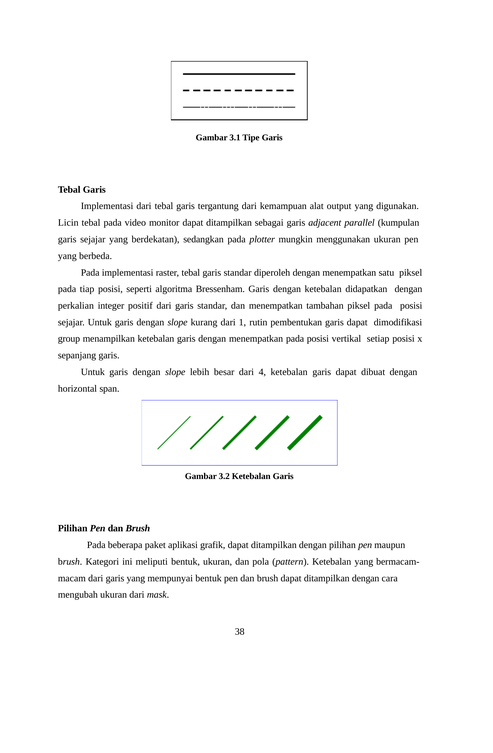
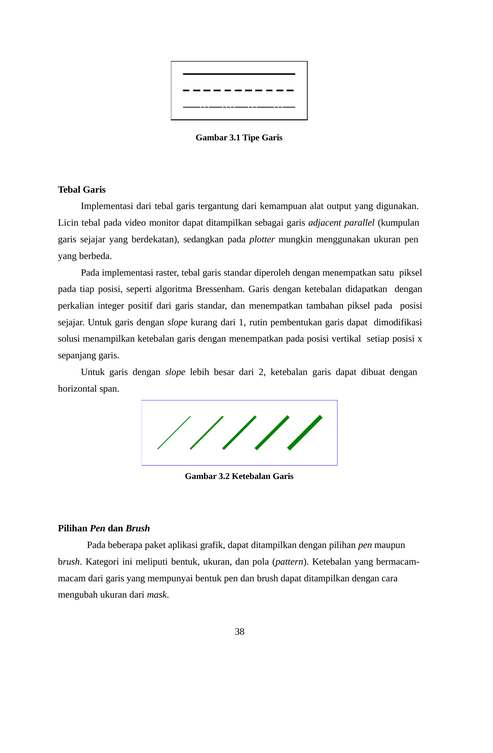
group: group -> solusi
4: 4 -> 2
